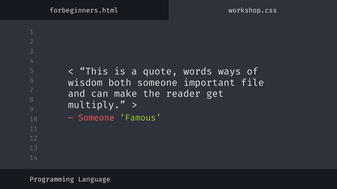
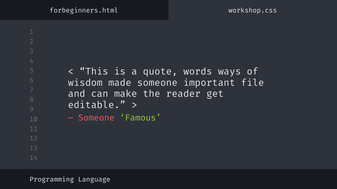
both: both -> made
multiply: multiply -> editable
